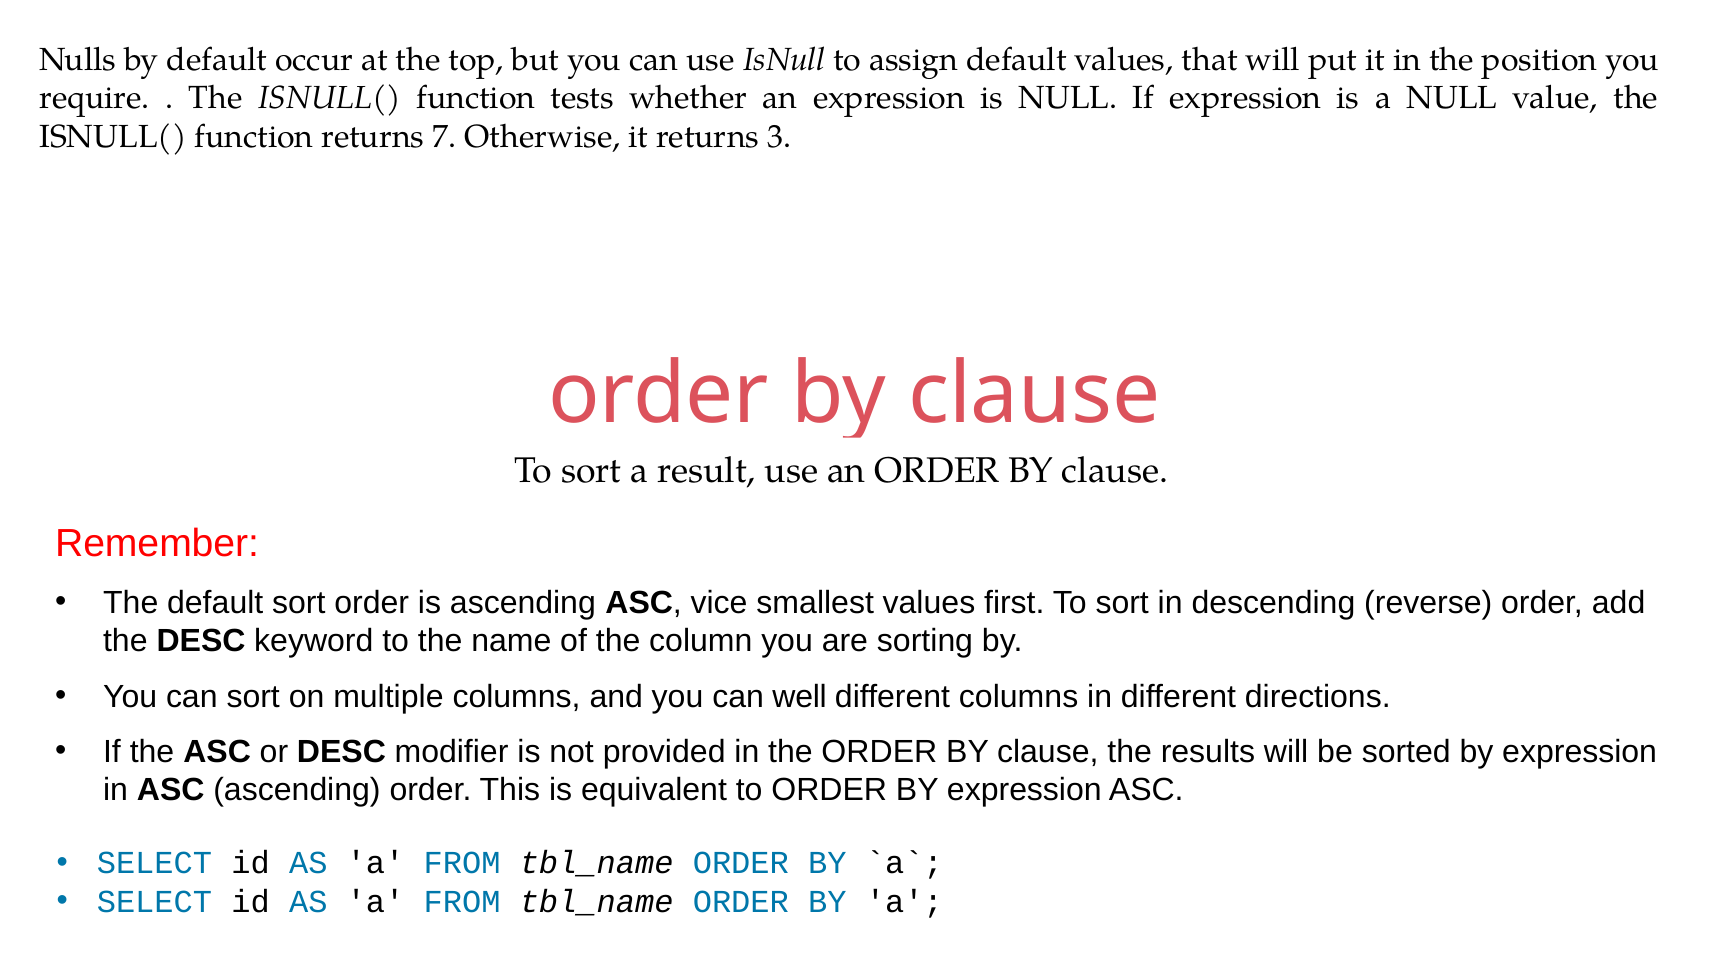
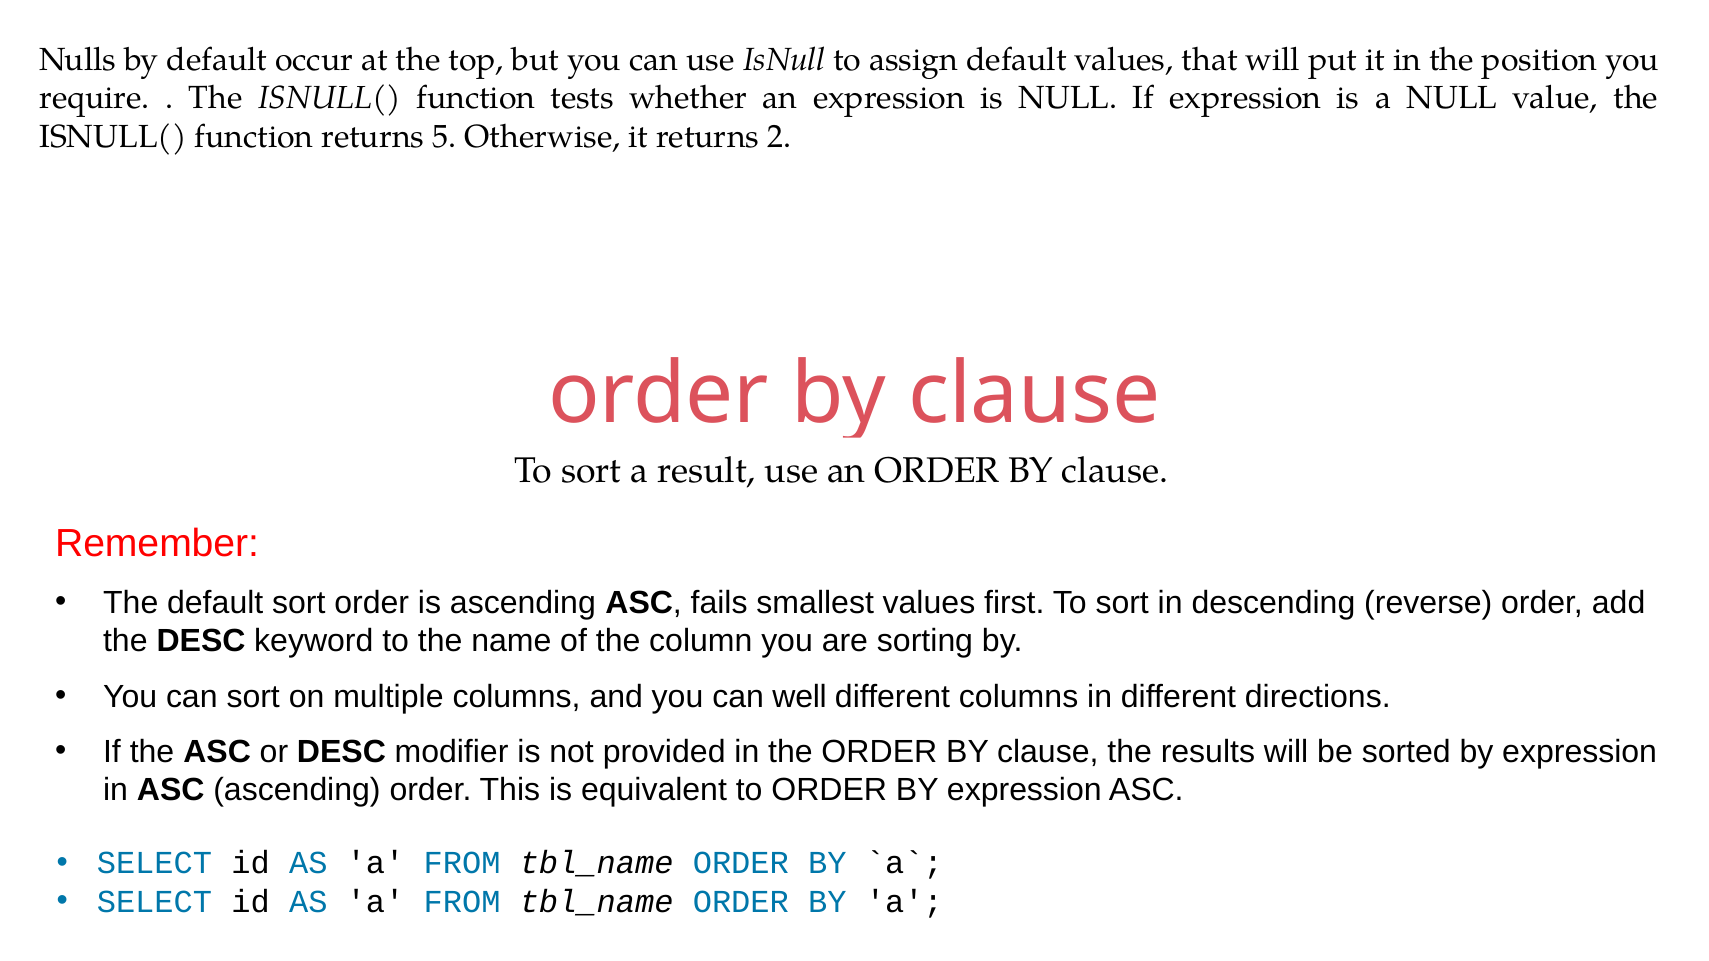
7: 7 -> 5
3: 3 -> 2
vice: vice -> fails
